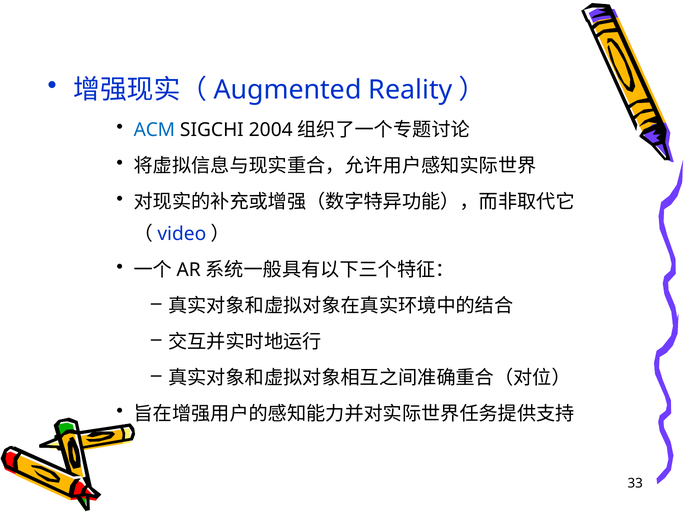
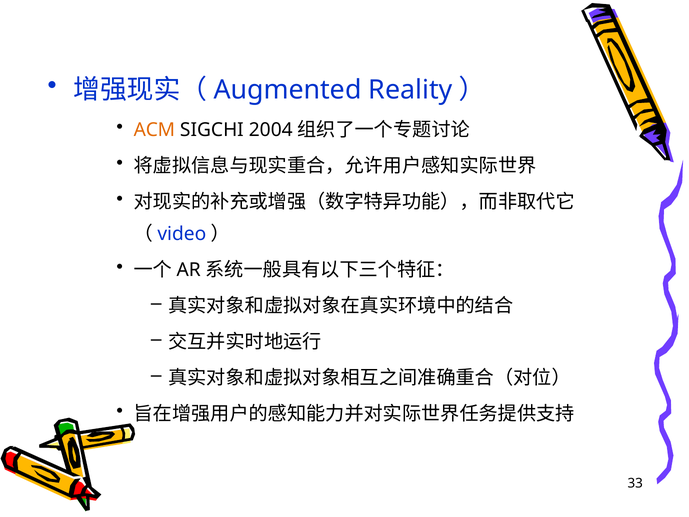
ACM colour: blue -> orange
